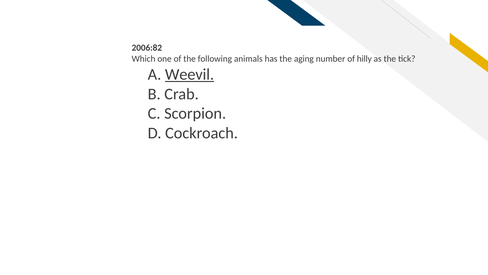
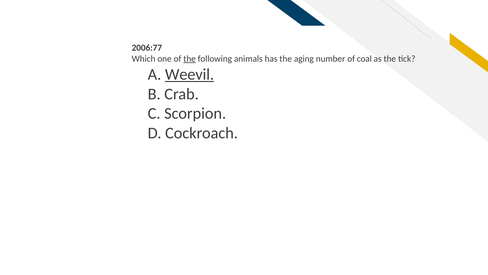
2006:82: 2006:82 -> 2006:77
the at (190, 59) underline: none -> present
hilly: hilly -> coal
